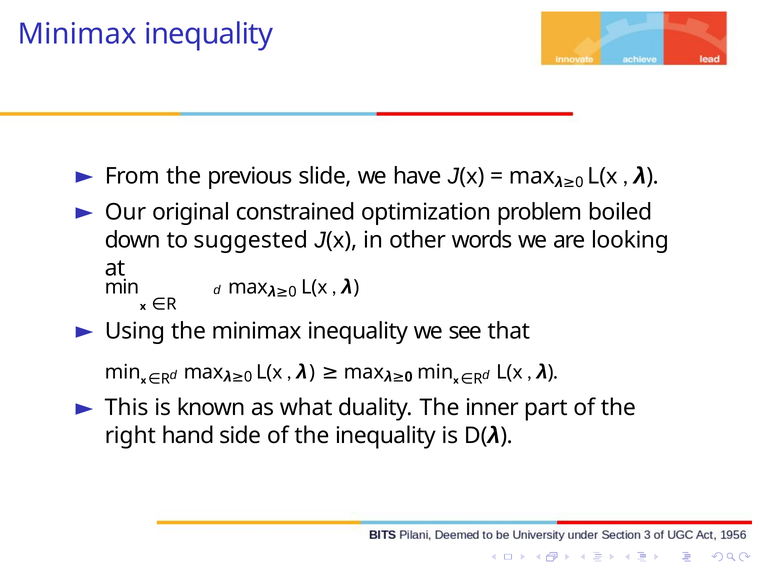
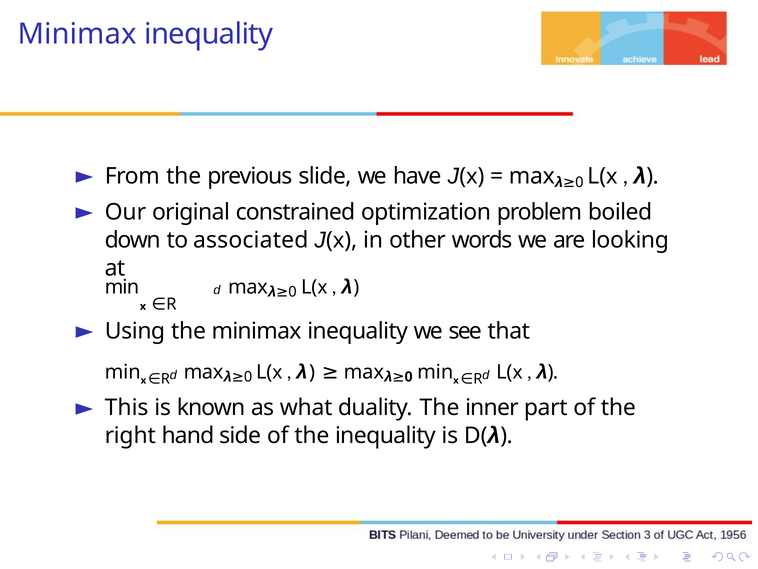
suggested: suggested -> associated
